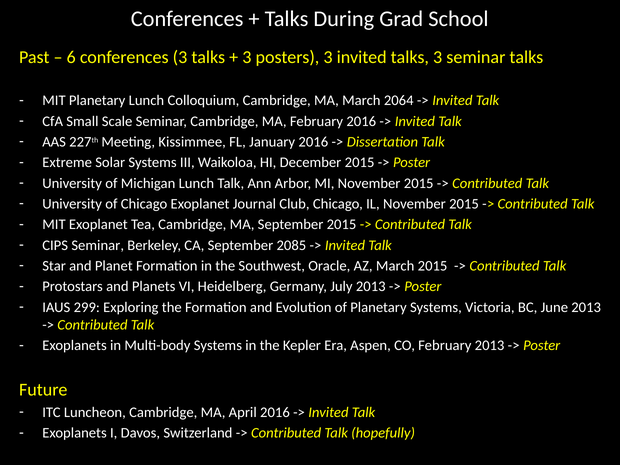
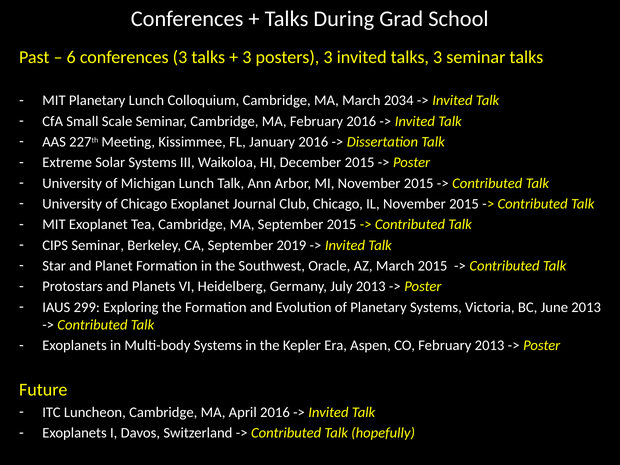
2064: 2064 -> 2034
2085: 2085 -> 2019
